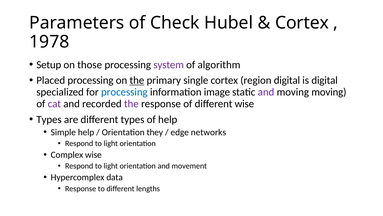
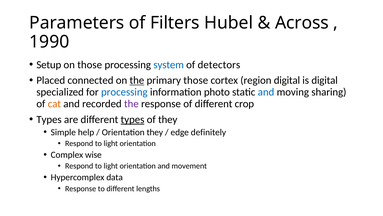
Check: Check -> Filters
Cortex at (302, 23): Cortex -> Across
1978: 1978 -> 1990
system colour: purple -> blue
algorithm: algorithm -> detectors
Placed processing: processing -> connected
primary single: single -> those
image: image -> photo
and at (266, 92) colour: purple -> blue
moving moving: moving -> sharing
cat colour: purple -> orange
different wise: wise -> crop
types at (133, 119) underline: none -> present
of help: help -> they
networks: networks -> definitely
